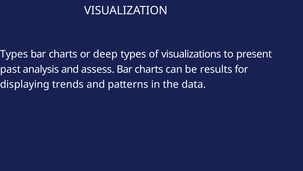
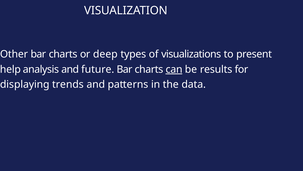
Types at (14, 54): Types -> Other
past: past -> help
assess: assess -> future
can underline: none -> present
